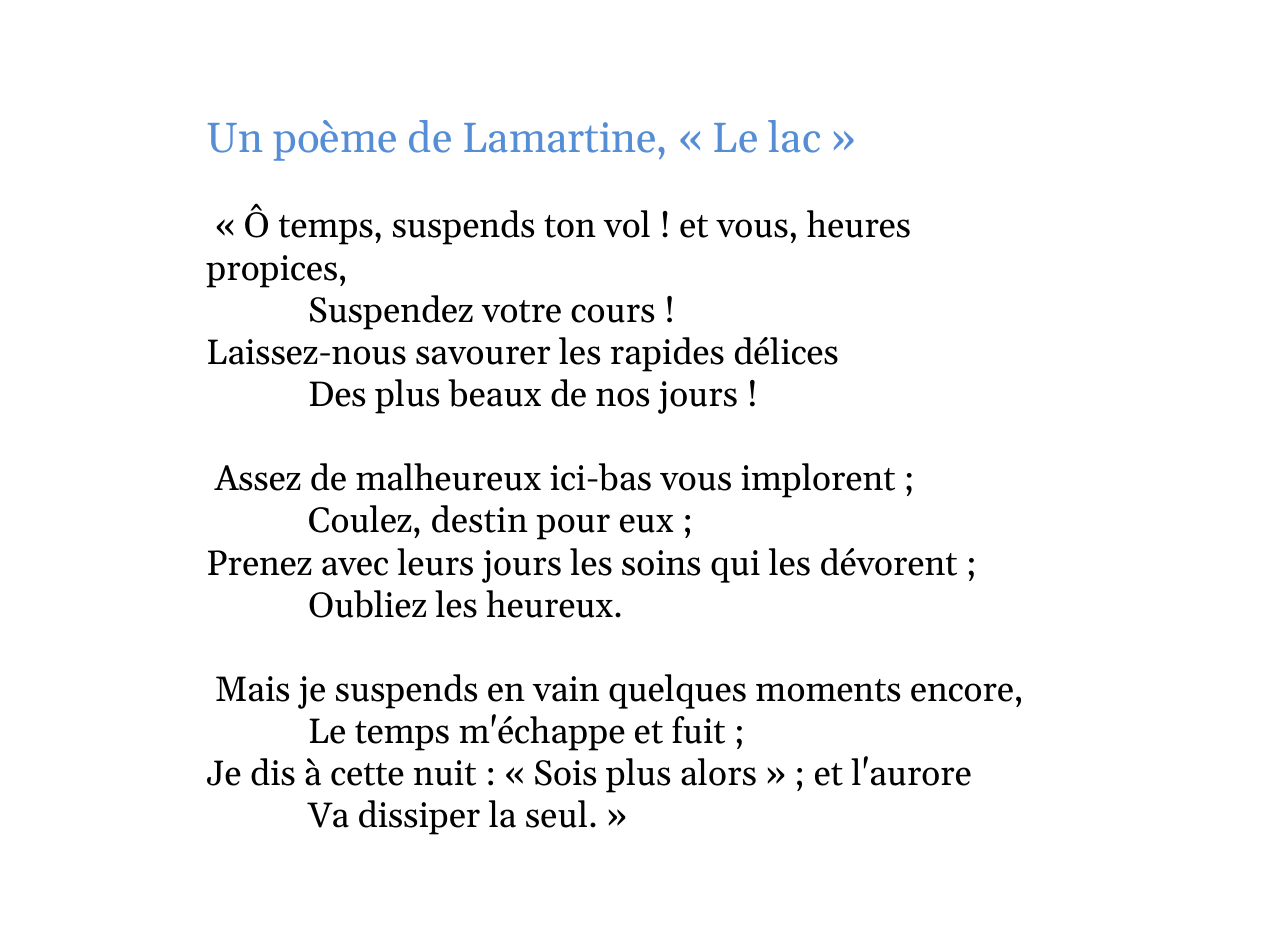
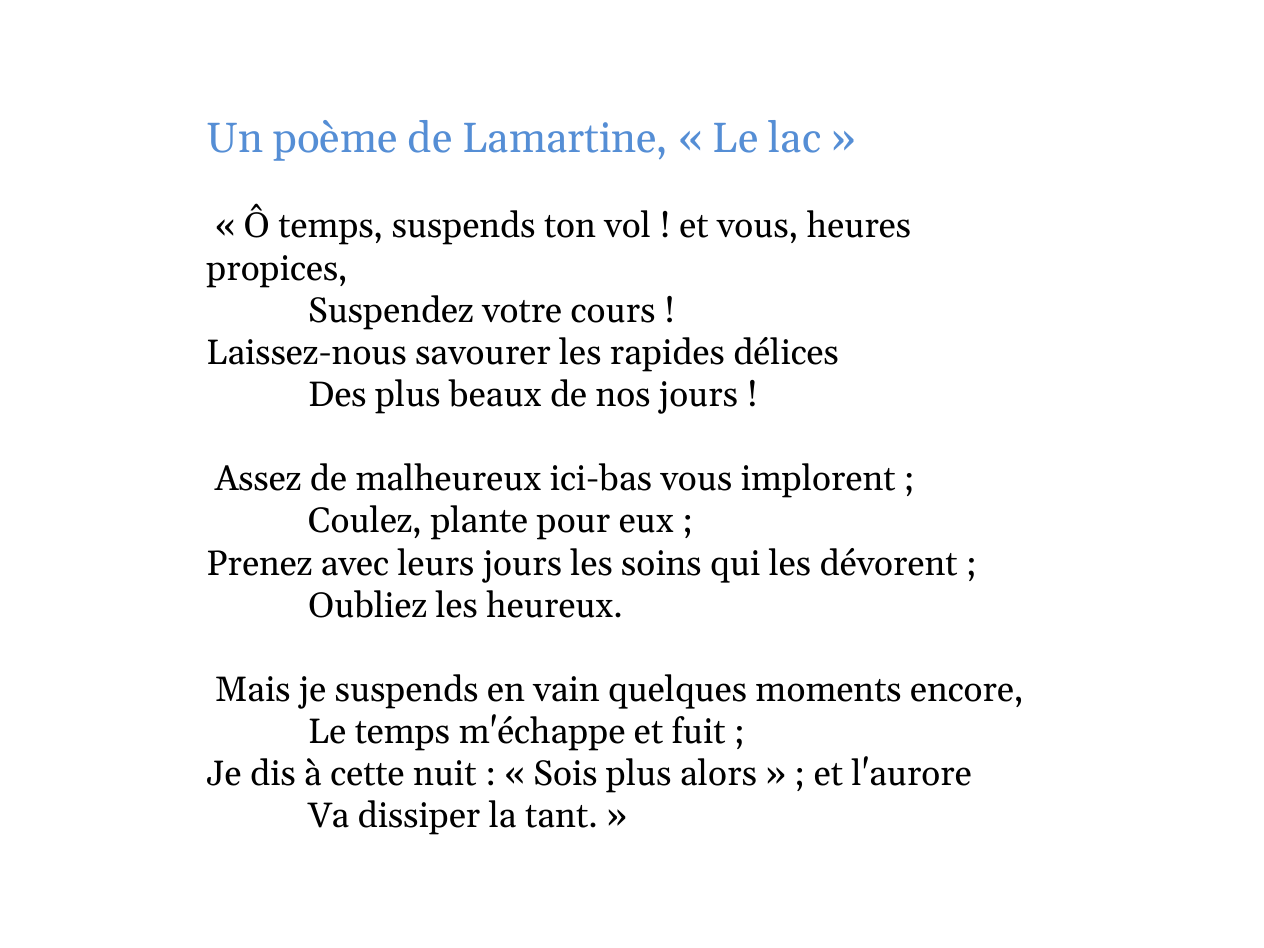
destin: destin -> plante
seul: seul -> tant
